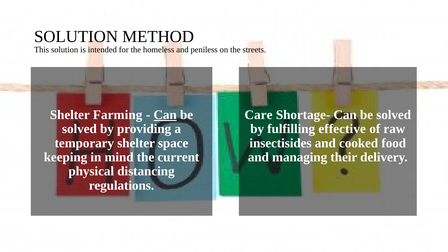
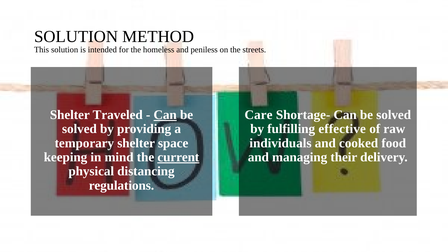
Farming: Farming -> Traveled
insectisides: insectisides -> individuals
current underline: none -> present
